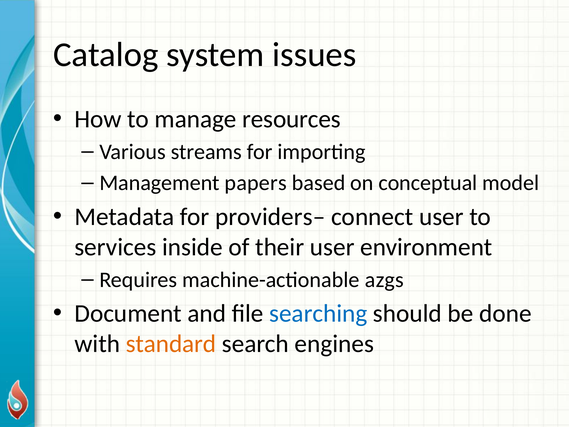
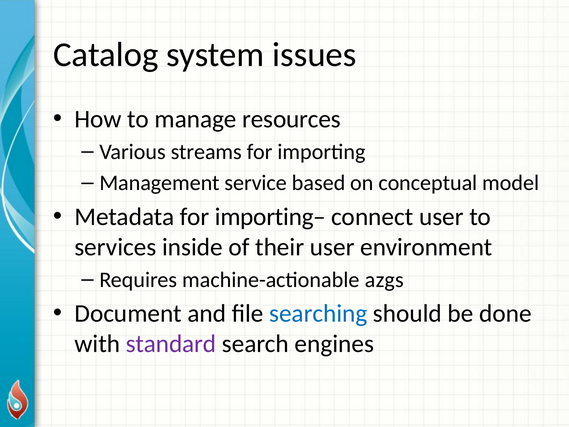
papers: papers -> service
providers–: providers– -> importing–
standard colour: orange -> purple
